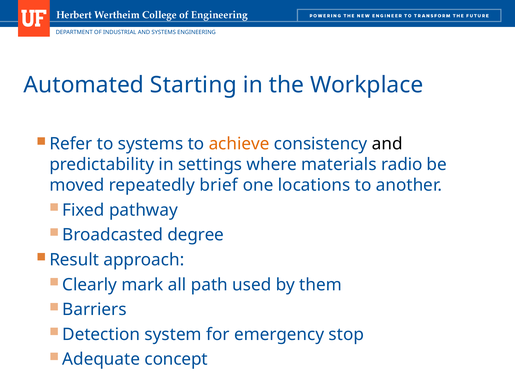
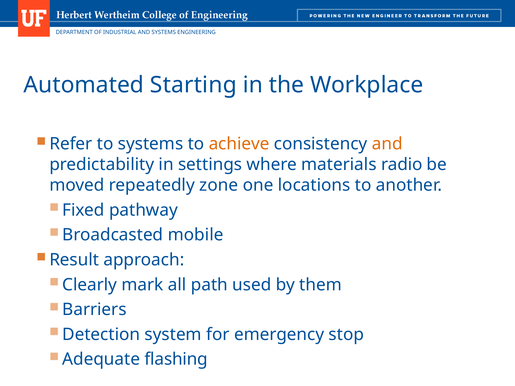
and at (387, 144) colour: black -> orange
brief: brief -> zone
degree: degree -> mobile
concept: concept -> flashing
